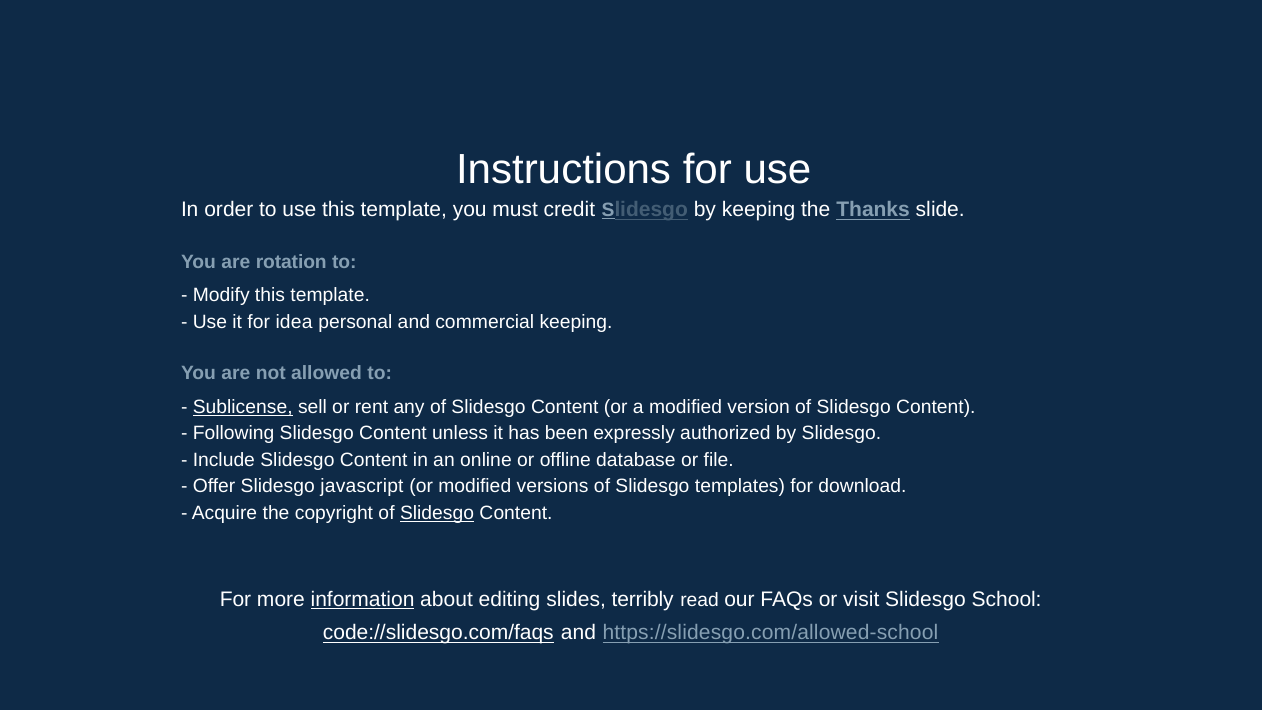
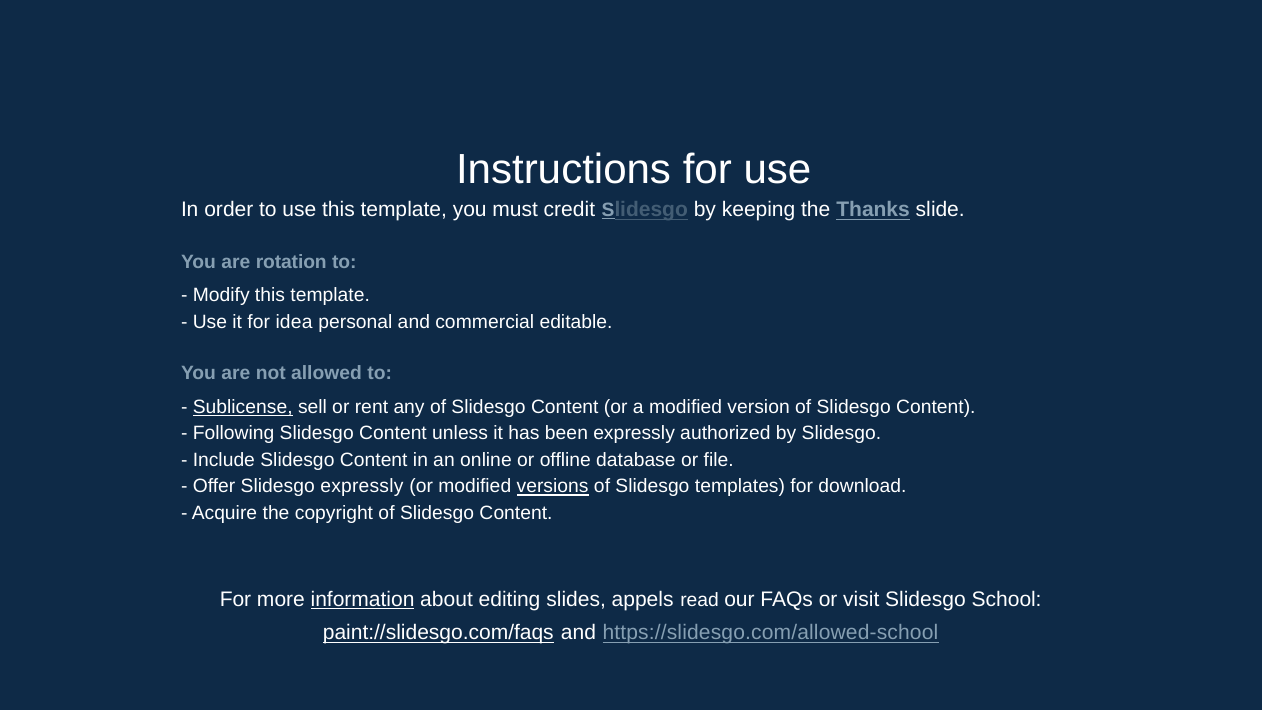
commercial keeping: keeping -> editable
Slidesgo javascript: javascript -> expressly
versions underline: none -> present
Slidesgo at (437, 513) underline: present -> none
terribly: terribly -> appels
code://slidesgo.com/faqs: code://slidesgo.com/faqs -> paint://slidesgo.com/faqs
